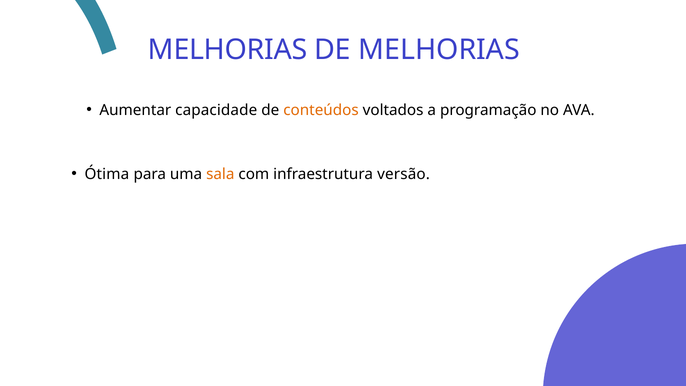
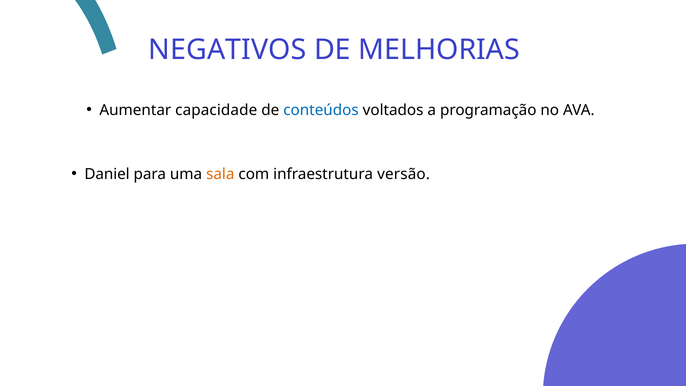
MELHORIAS at (228, 50): MELHORIAS -> NEGATIVOS
conteúdos colour: orange -> blue
Ótima: Ótima -> Daniel
